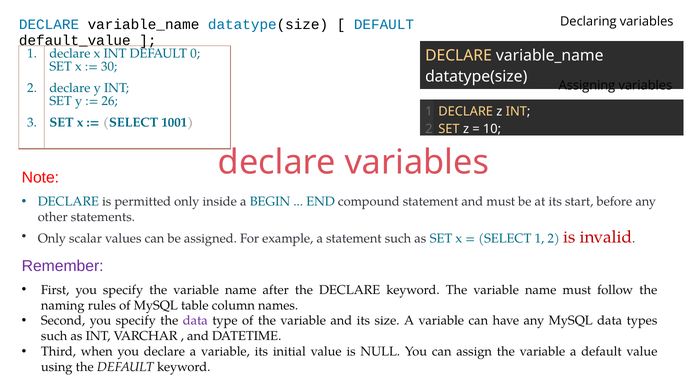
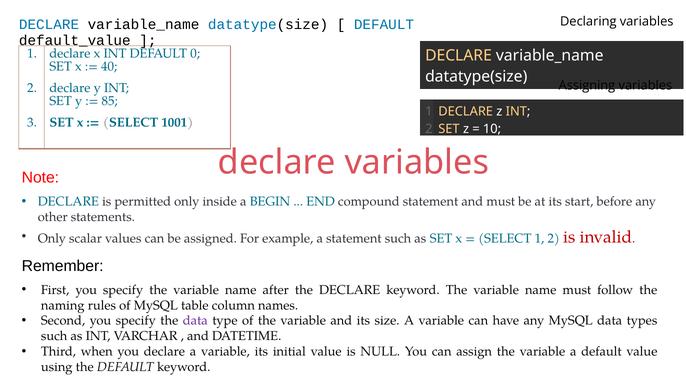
30: 30 -> 40
26: 26 -> 85
Remember colour: purple -> black
